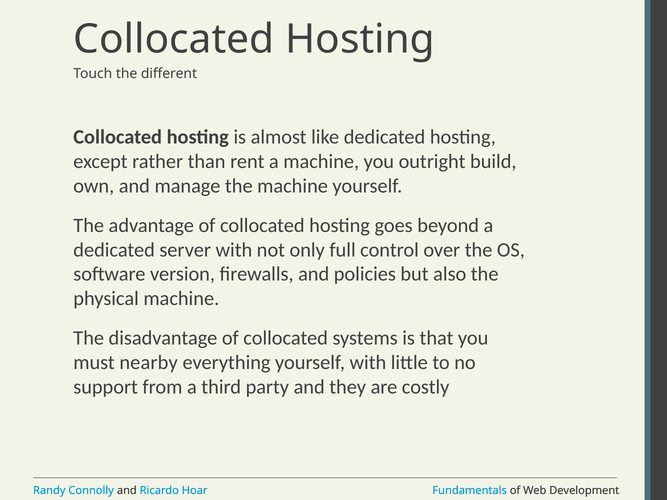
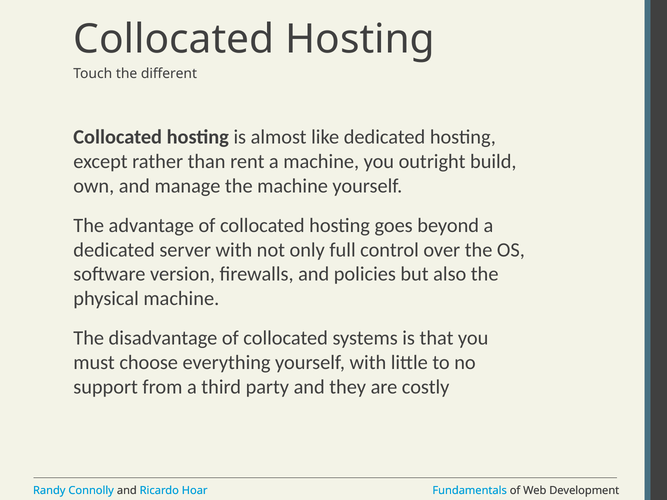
nearby: nearby -> choose
